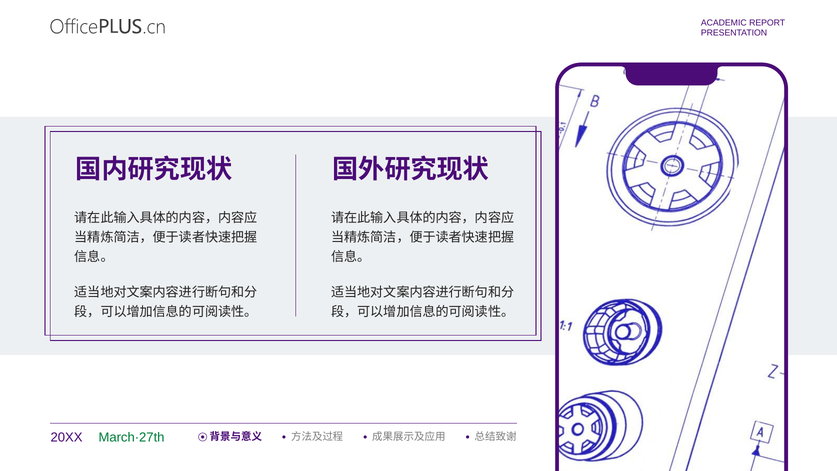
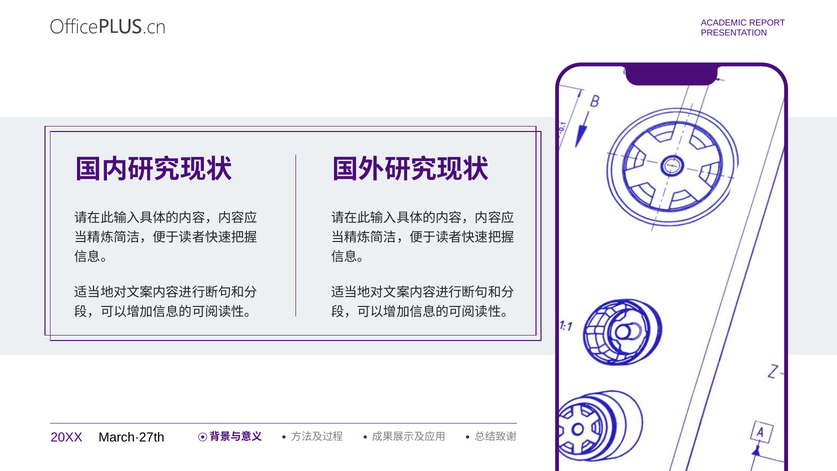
March·27th colour: green -> black
